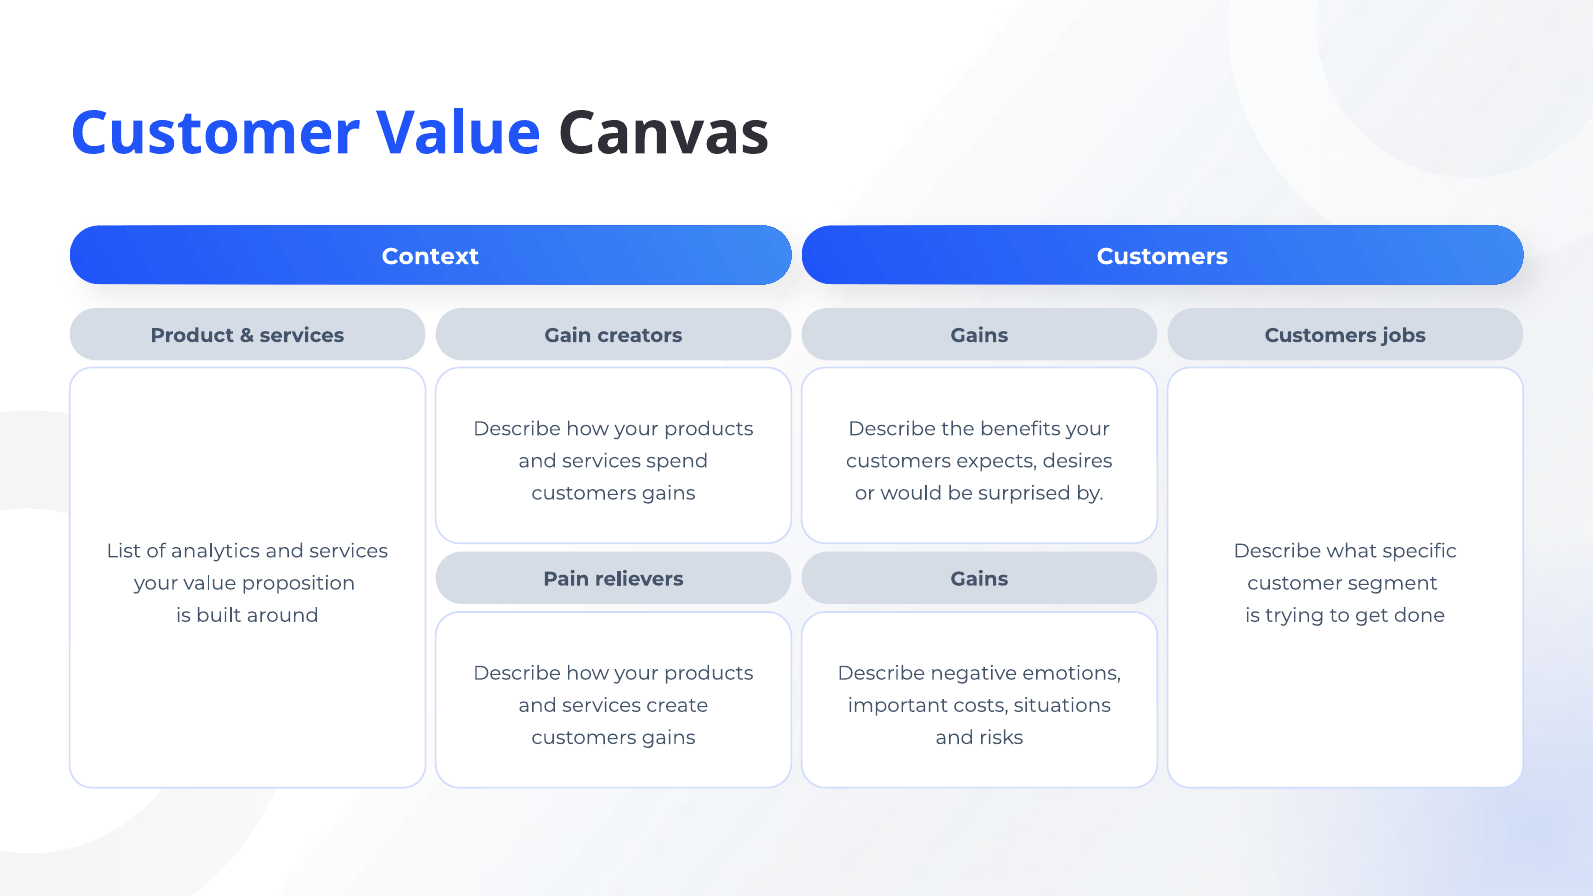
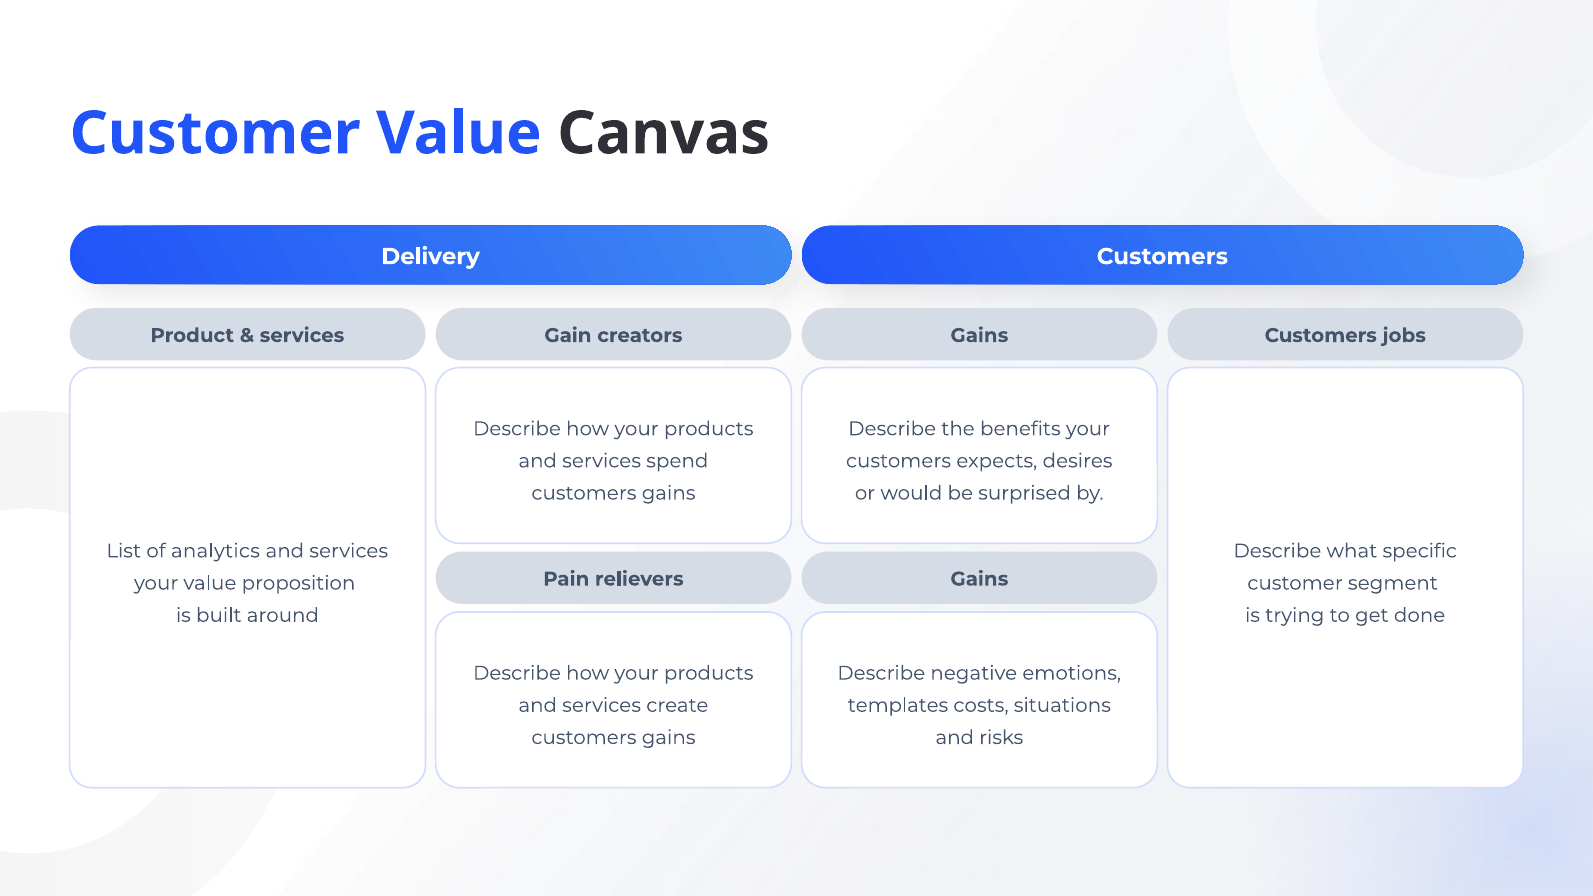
Context: Context -> Delivery
important: important -> templates
